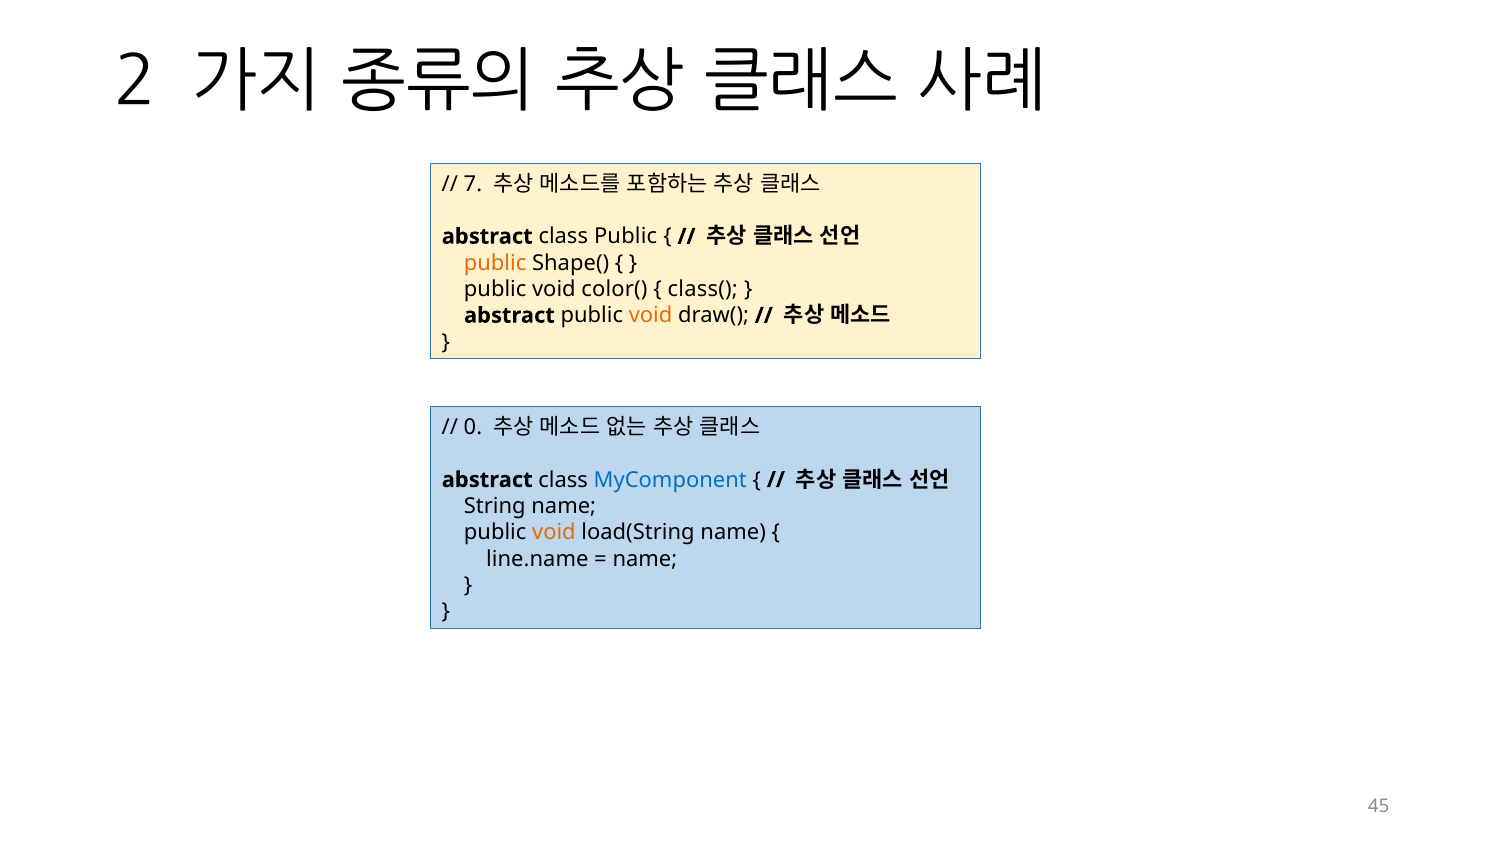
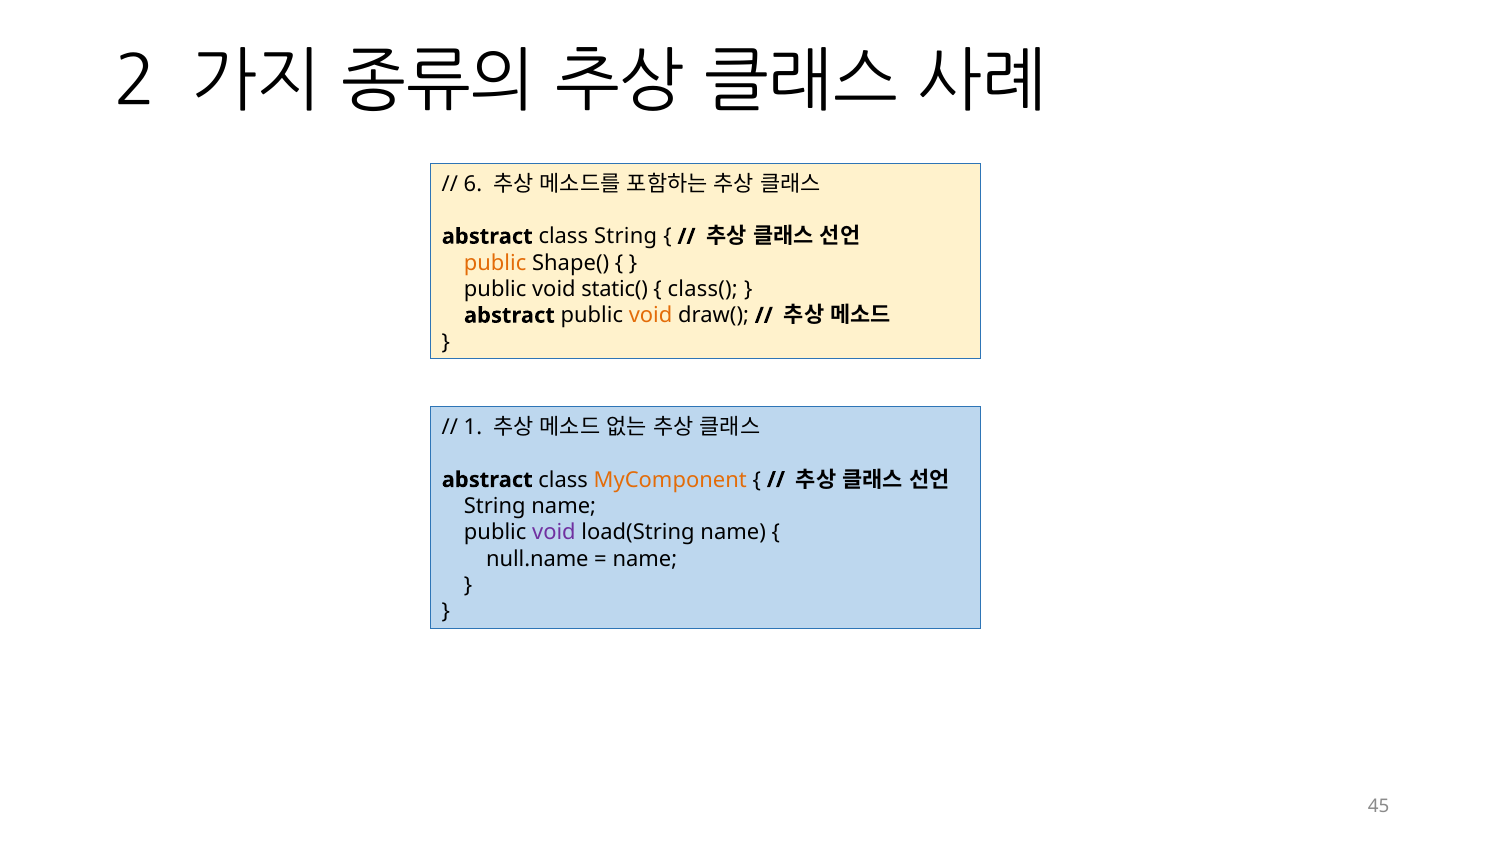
7: 7 -> 6
class Public: Public -> String
color(: color( -> static(
0: 0 -> 1
MyComponent colour: blue -> orange
void at (554, 532) colour: orange -> purple
line.name: line.name -> null.name
